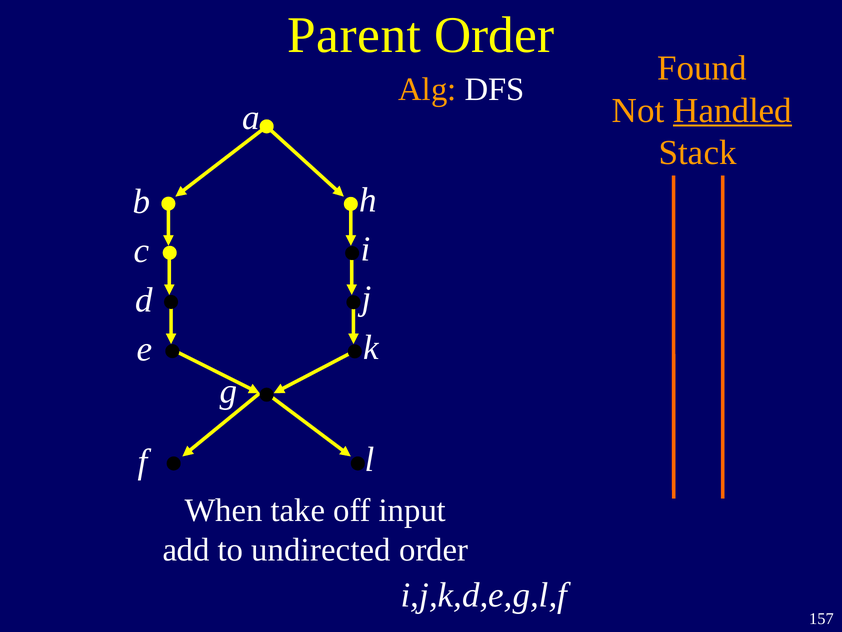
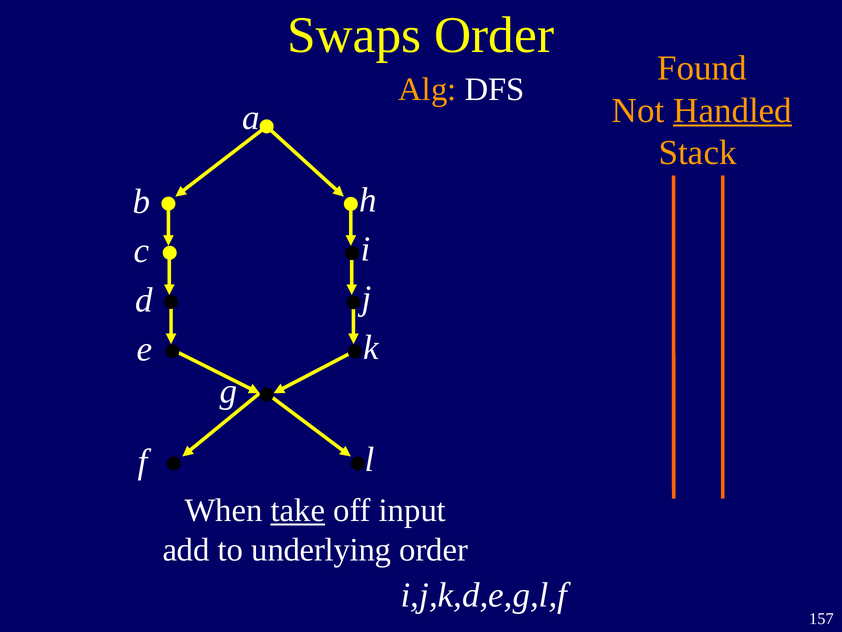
Parent: Parent -> Swaps
take underline: none -> present
undirected: undirected -> underlying
